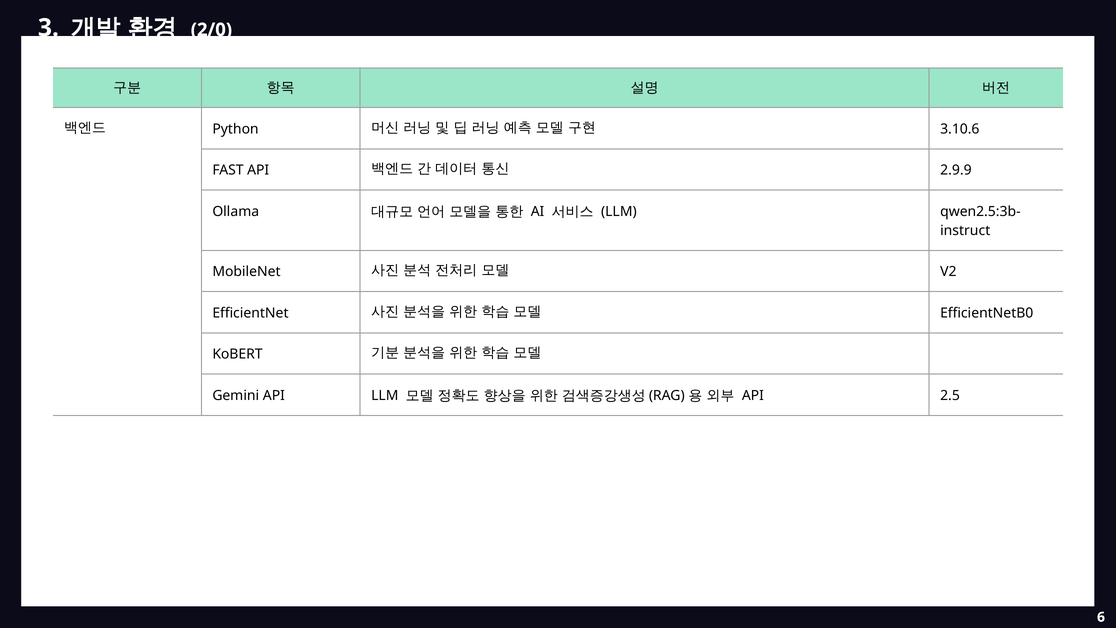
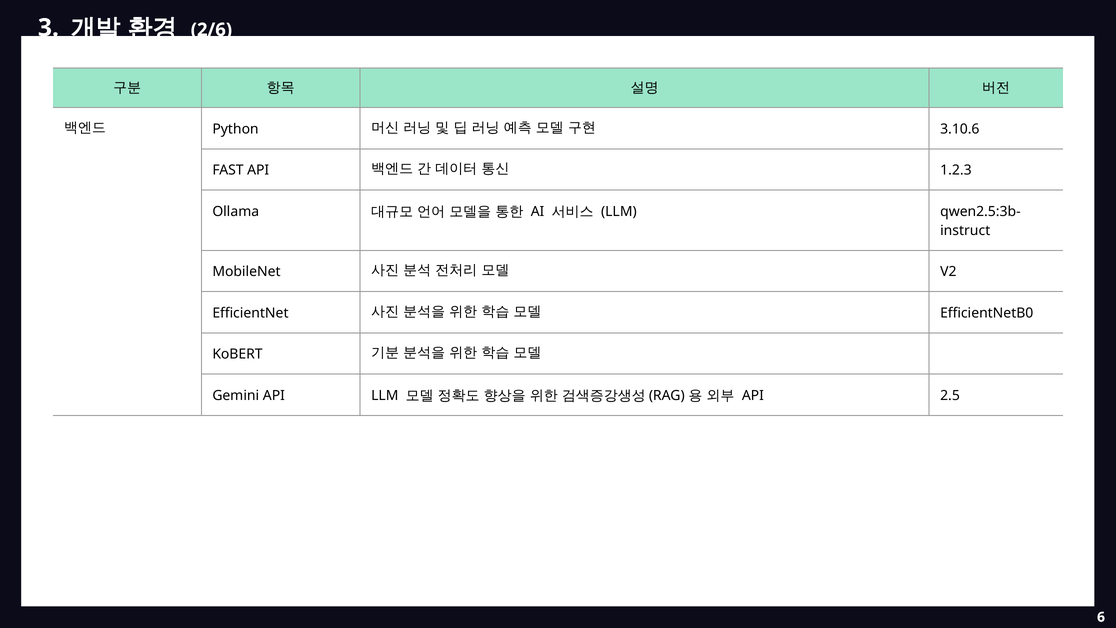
2/0: 2/0 -> 2/6
2.9.9: 2.9.9 -> 1.2.3
